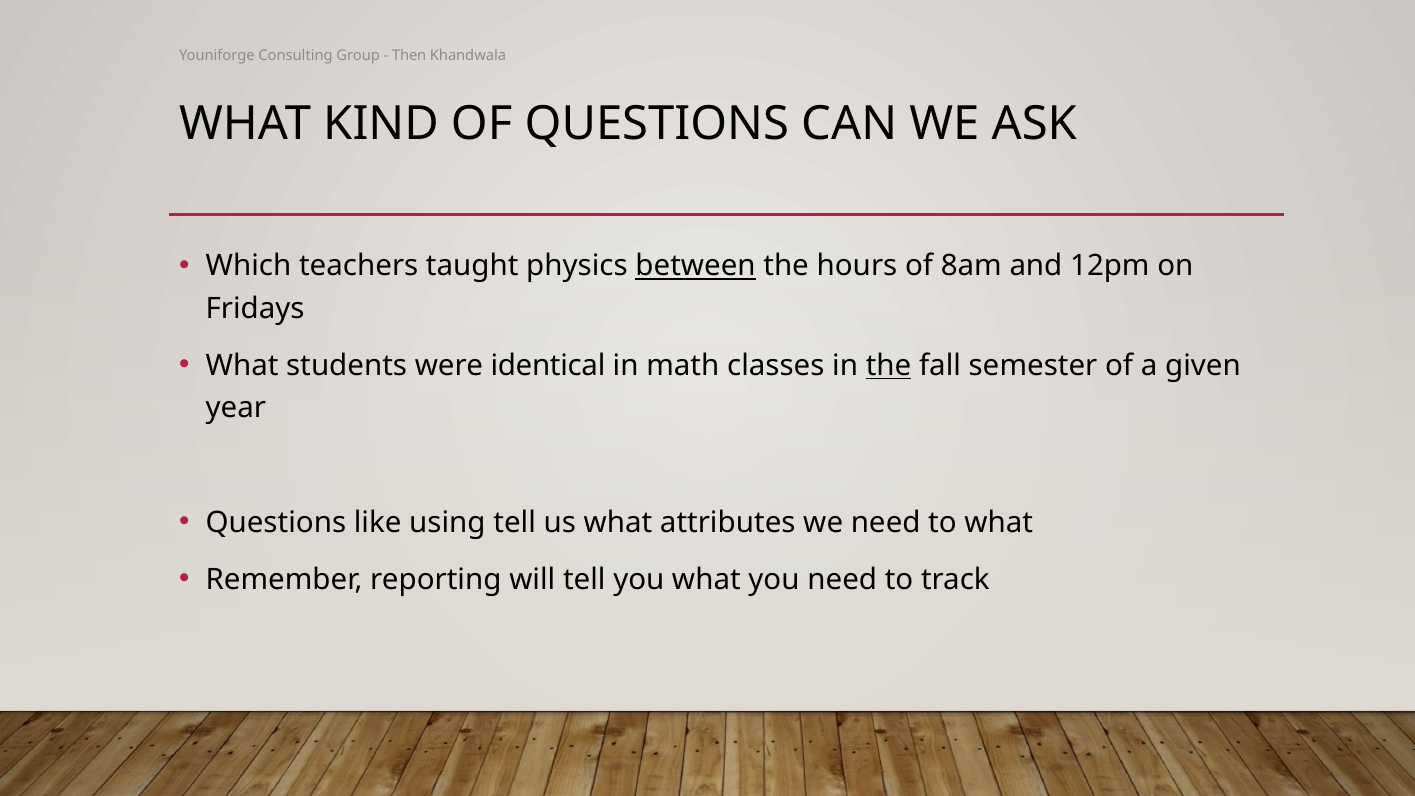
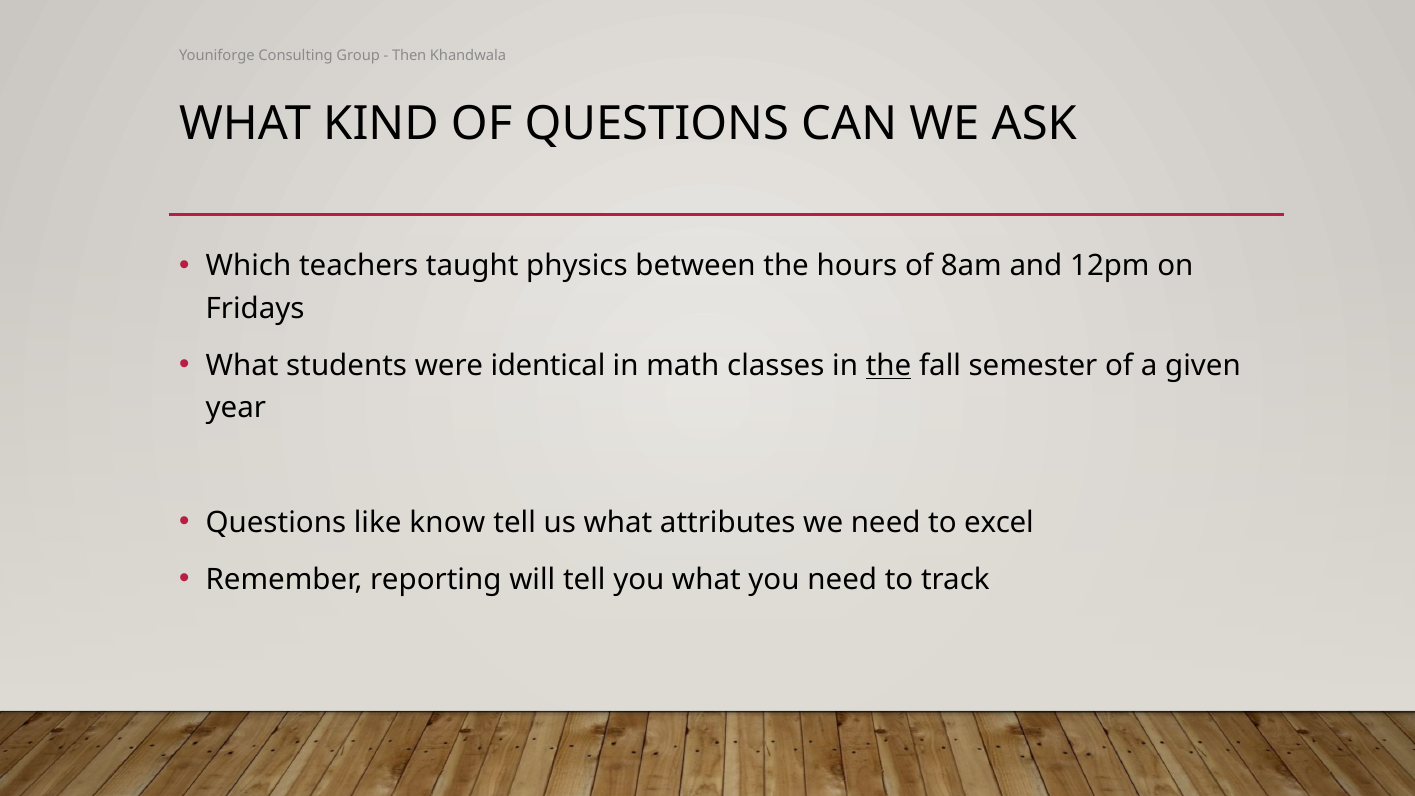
between underline: present -> none
using: using -> know
to what: what -> excel
